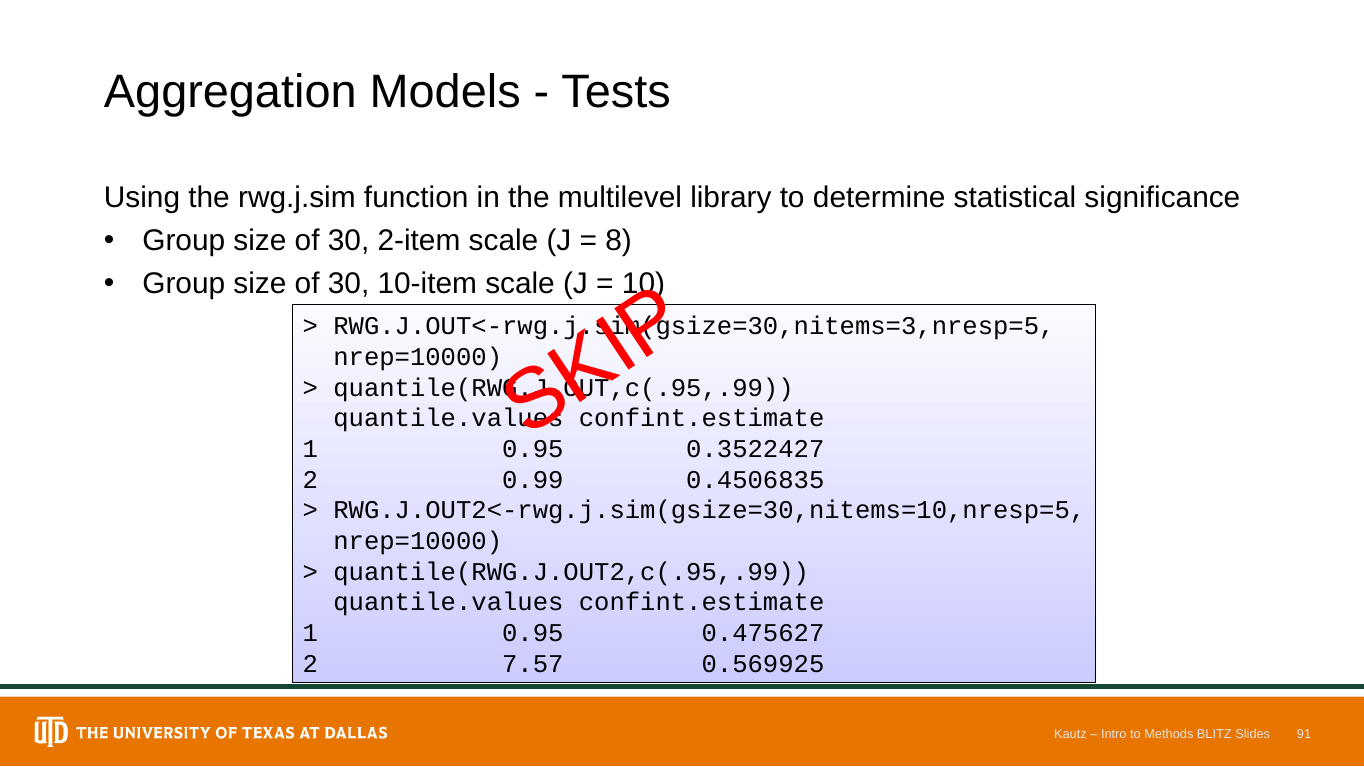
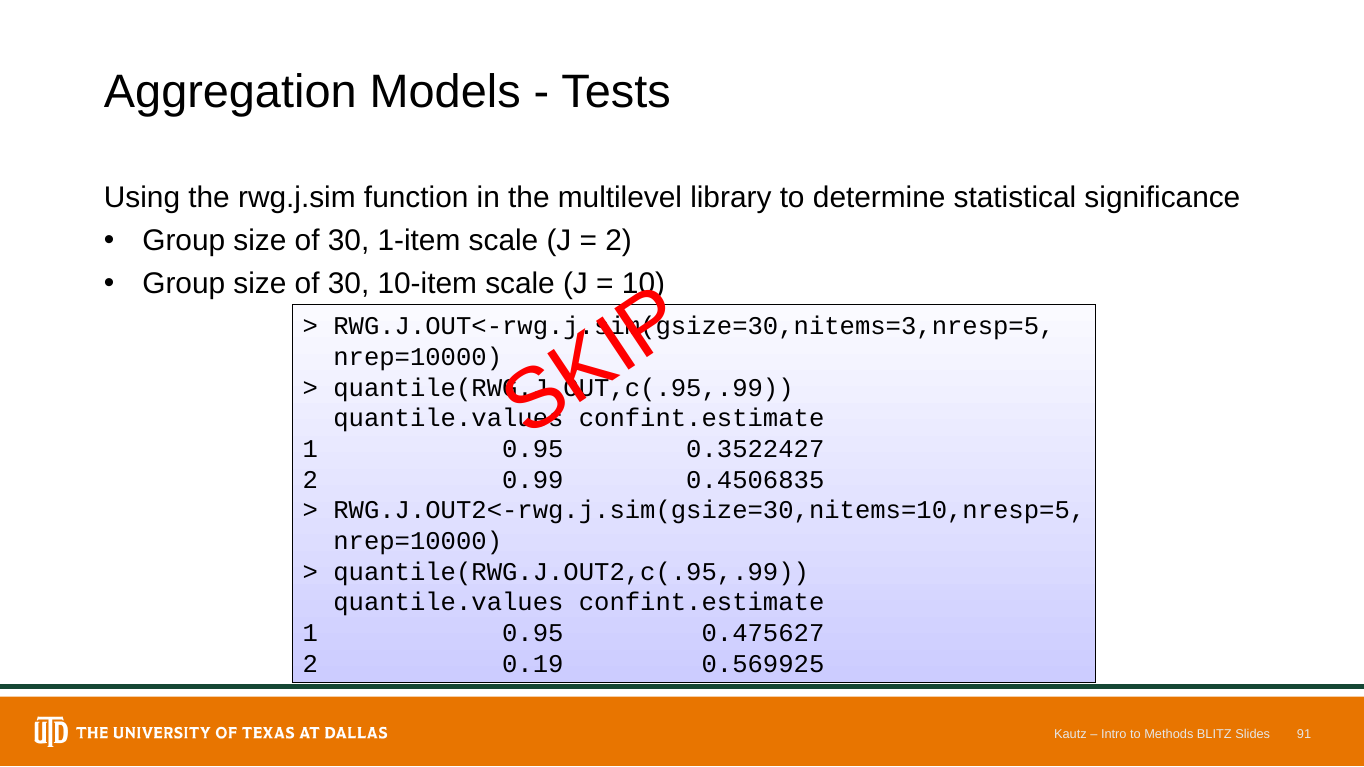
2-item: 2-item -> 1-item
8 at (619, 241): 8 -> 2
7.57: 7.57 -> 0.19
